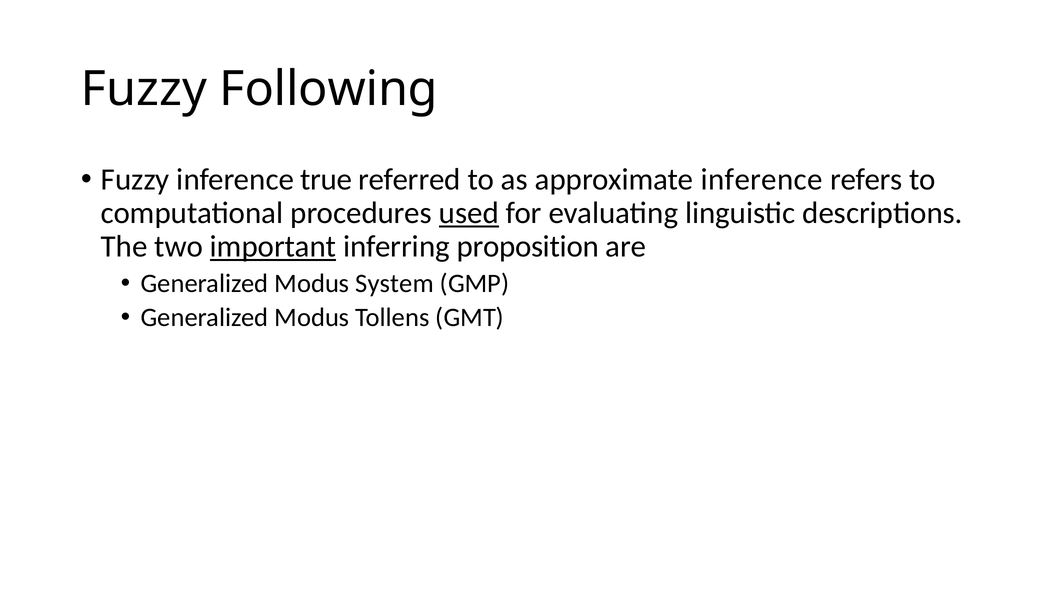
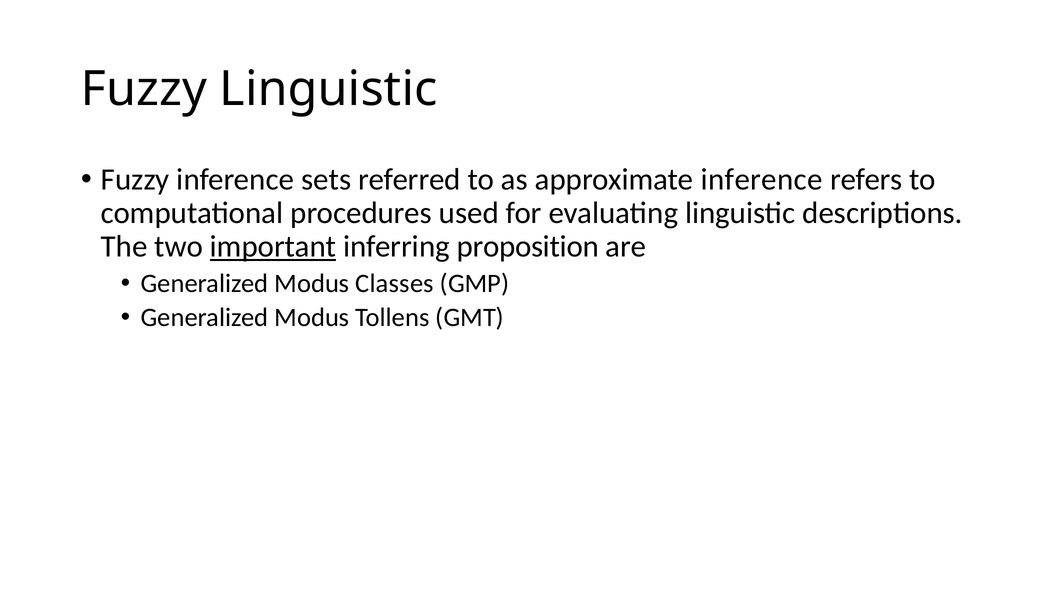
Fuzzy Following: Following -> Linguistic
true: true -> sets
used underline: present -> none
System: System -> Classes
